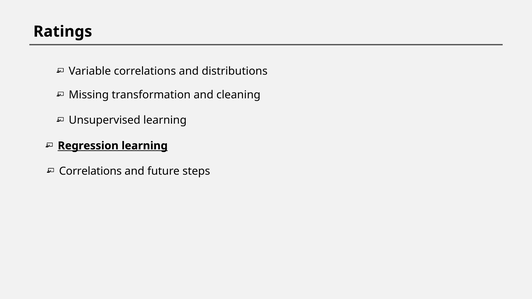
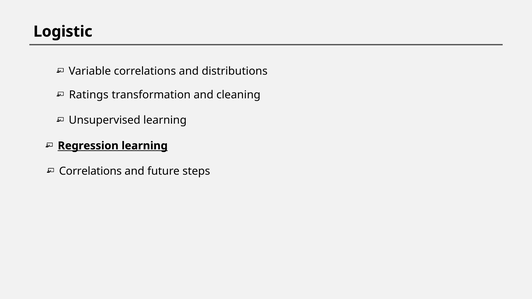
Ratings: Ratings -> Logistic
Missing: Missing -> Ratings
